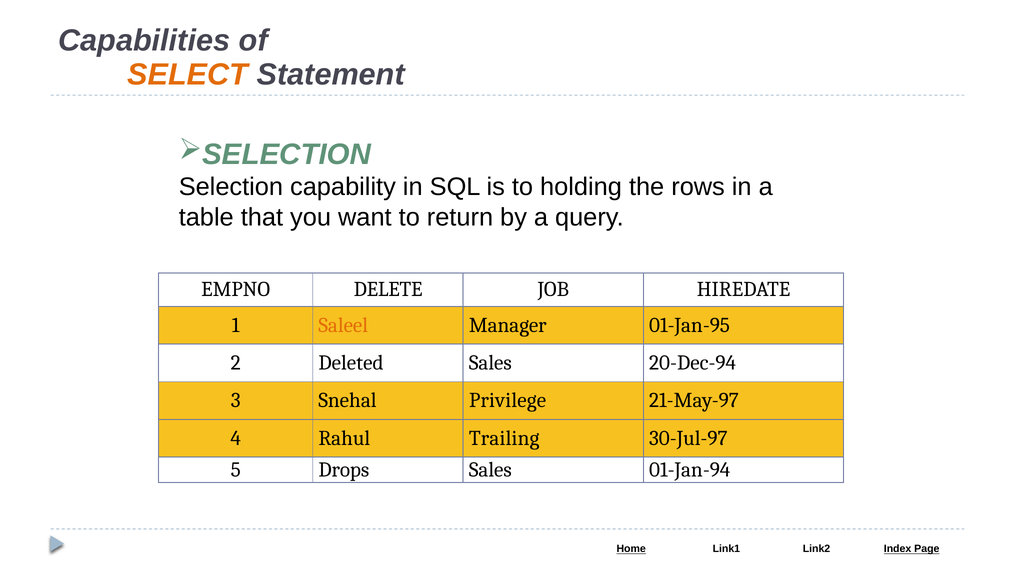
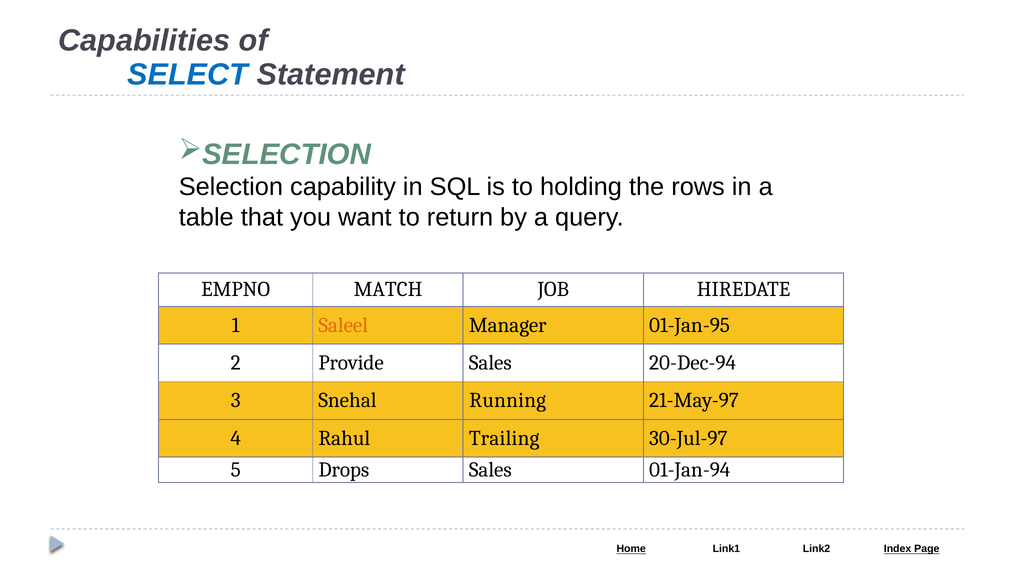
SELECT colour: orange -> blue
DELETE: DELETE -> MATCH
Deleted: Deleted -> Provide
Privilege: Privilege -> Running
